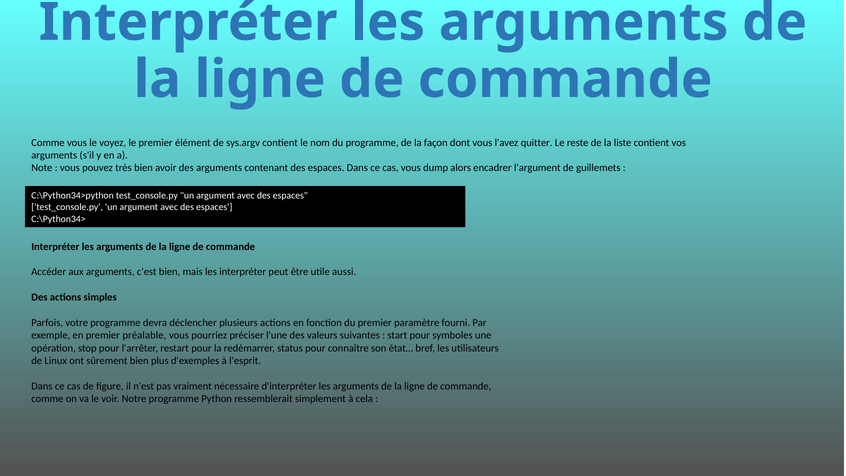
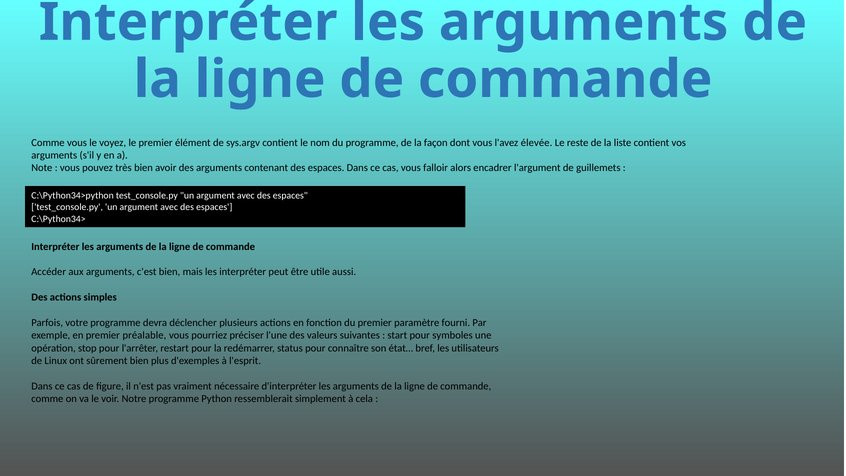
quitter: quitter -> élevée
dump: dump -> falloir
